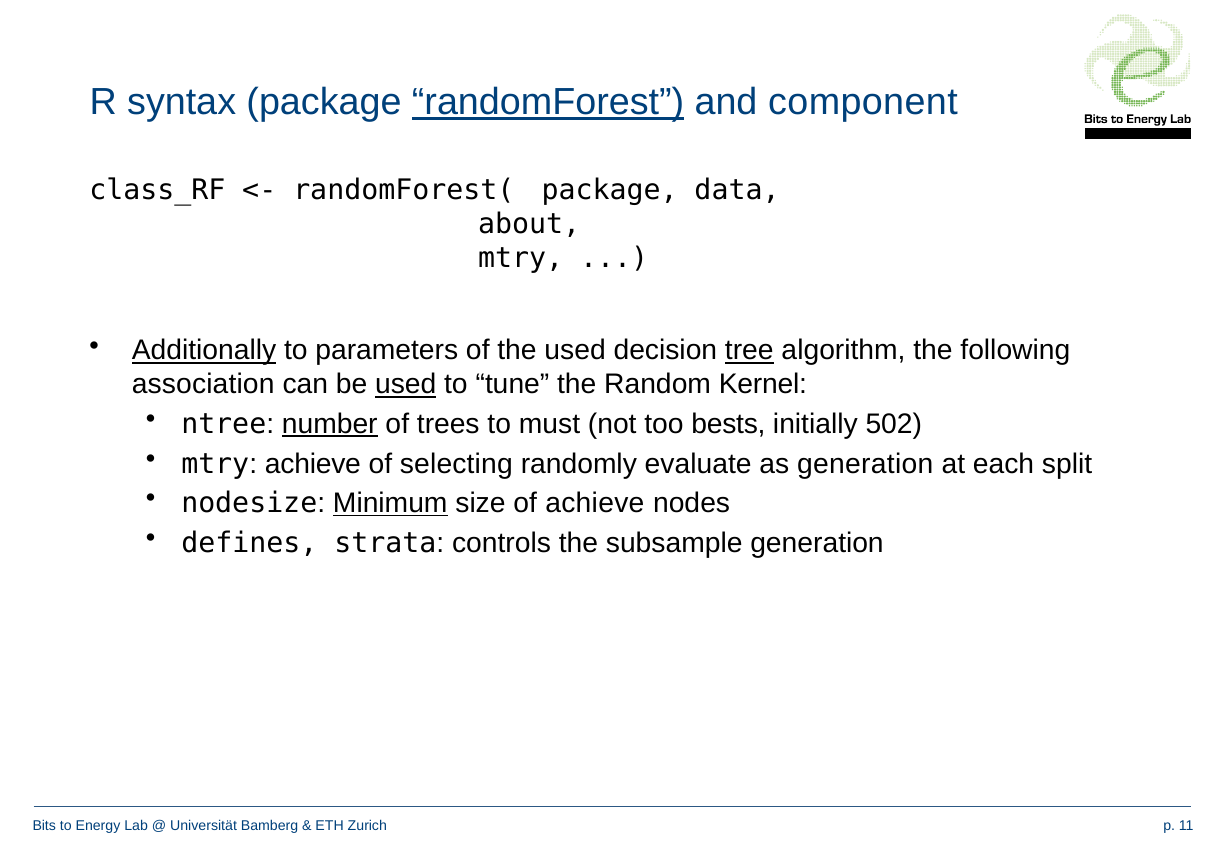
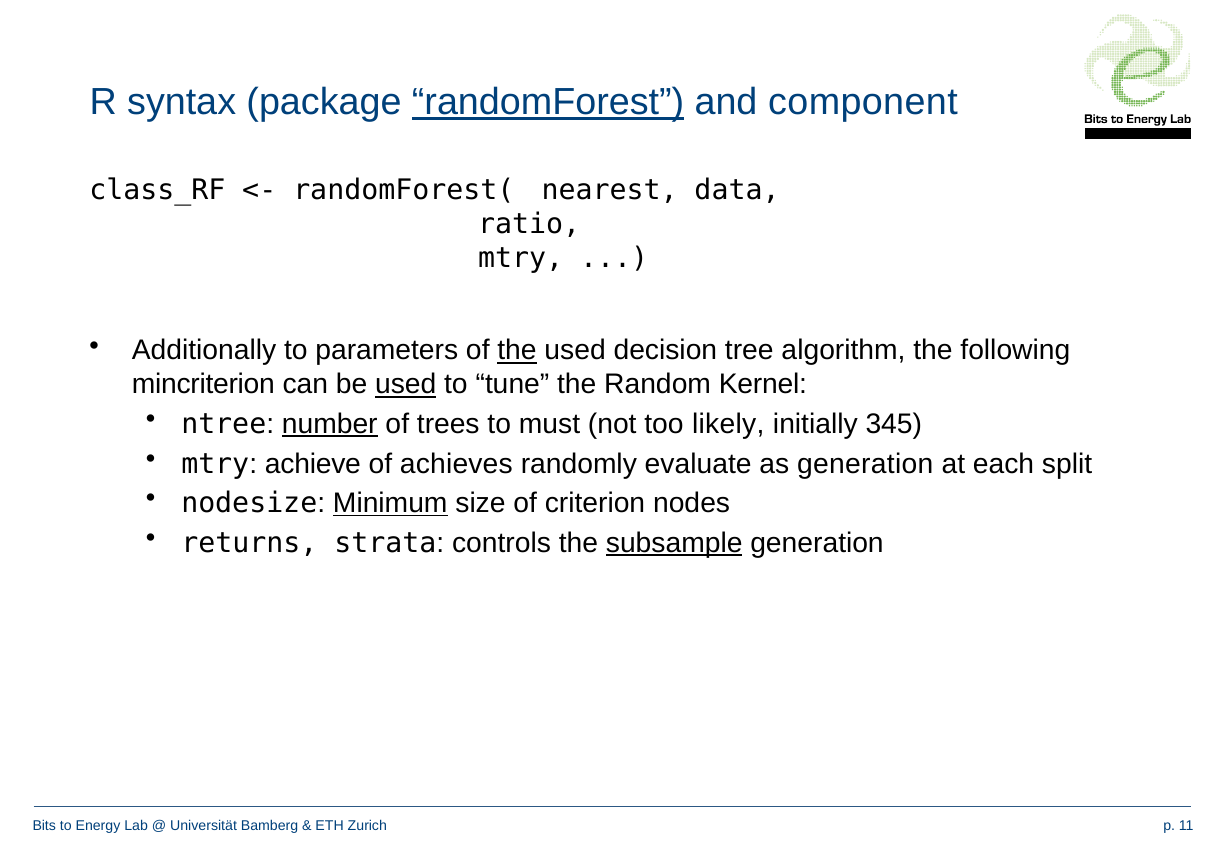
randomForest( package: package -> nearest
about: about -> ratio
Additionally underline: present -> none
the at (517, 351) underline: none -> present
tree underline: present -> none
association: association -> mincriterion
bests: bests -> likely
502: 502 -> 345
selecting: selecting -> achieves
of achieve: achieve -> criterion
defines: defines -> returns
subsample underline: none -> present
